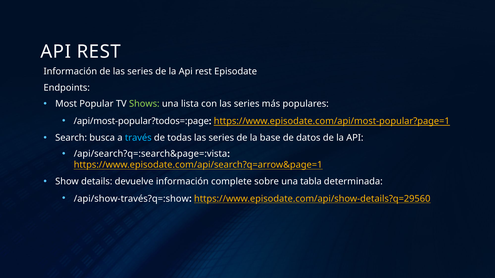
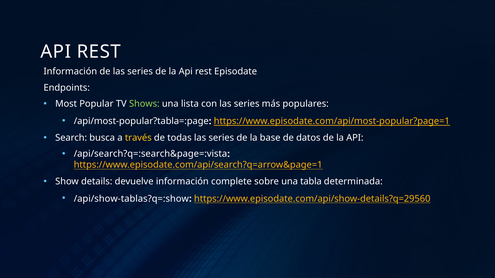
/api/most-popular?todos=:page: /api/most-popular?todos=:page -> /api/most-popular?tabla=:page
través colour: light blue -> yellow
/api/show-través?q=:show: /api/show-través?q=:show -> /api/show-tablas?q=:show
